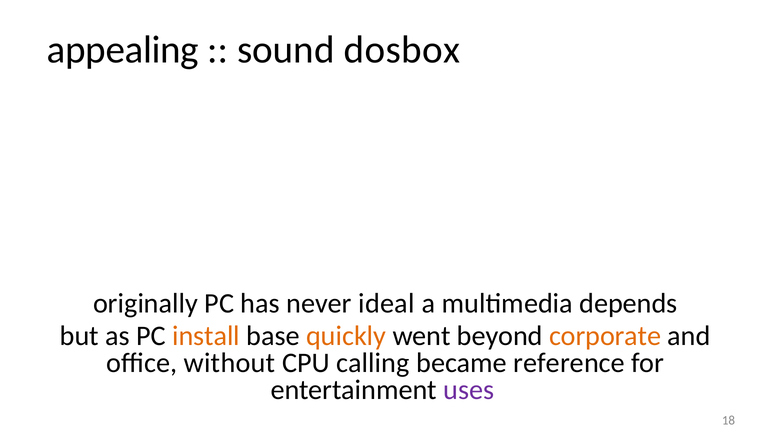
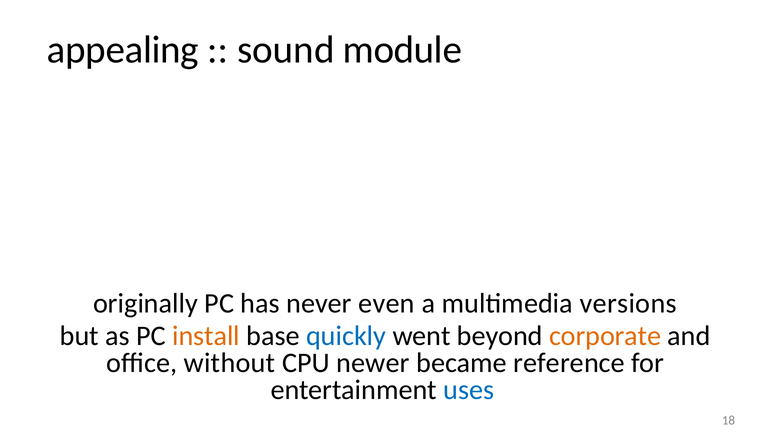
dosbox: dosbox -> module
ideal: ideal -> even
depends: depends -> versions
quickly colour: orange -> blue
calling: calling -> newer
uses colour: purple -> blue
